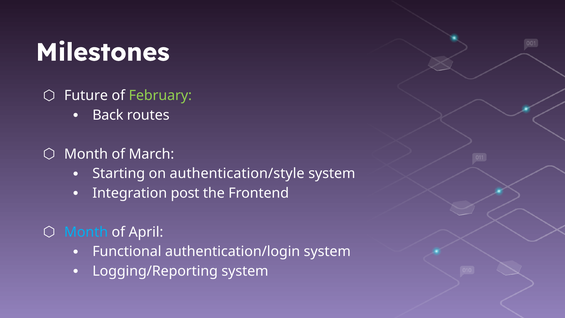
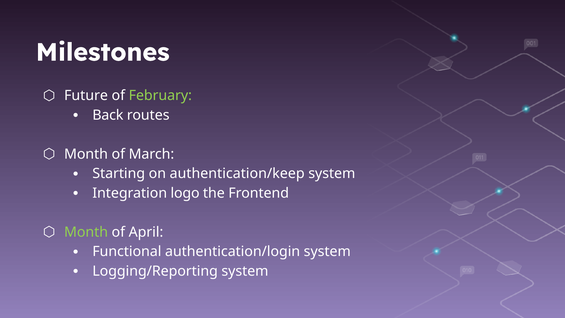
authentication/style: authentication/style -> authentication/keep
post: post -> logo
Month at (86, 232) colour: light blue -> light green
